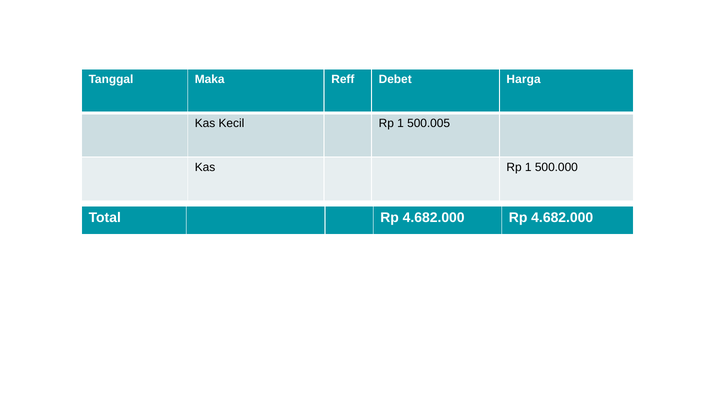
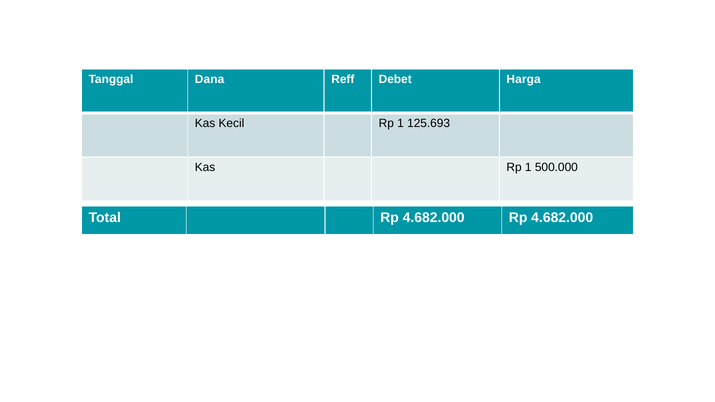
Maka: Maka -> Dana
500.005: 500.005 -> 125.693
